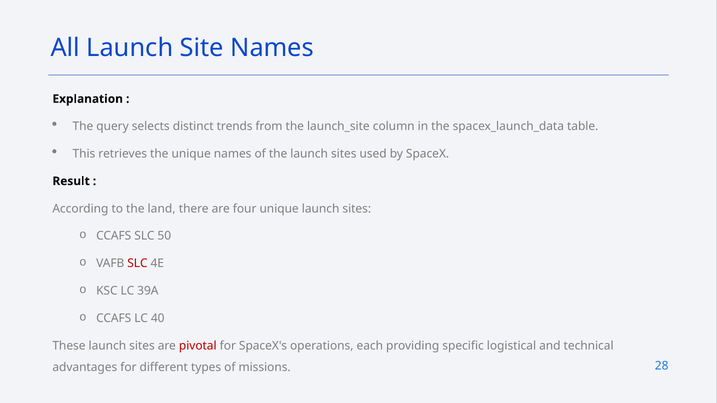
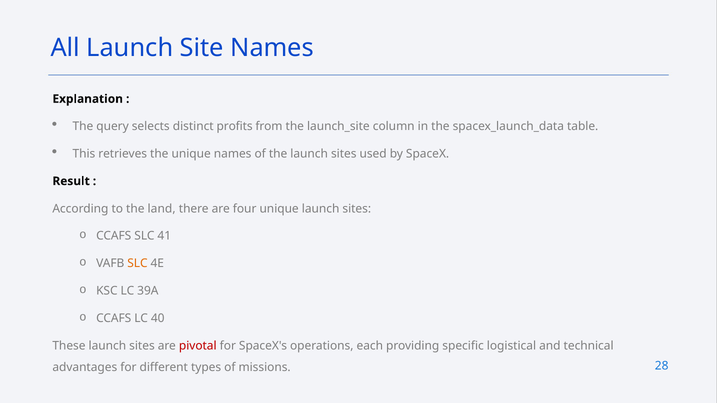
trends: trends -> profits
50: 50 -> 41
SLC at (137, 264) colour: red -> orange
